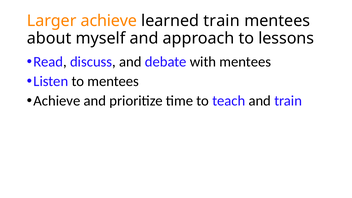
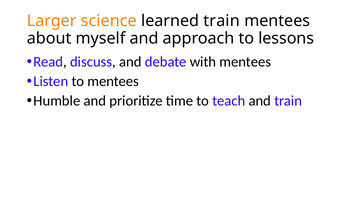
Larger achieve: achieve -> science
Achieve at (57, 101): Achieve -> Humble
